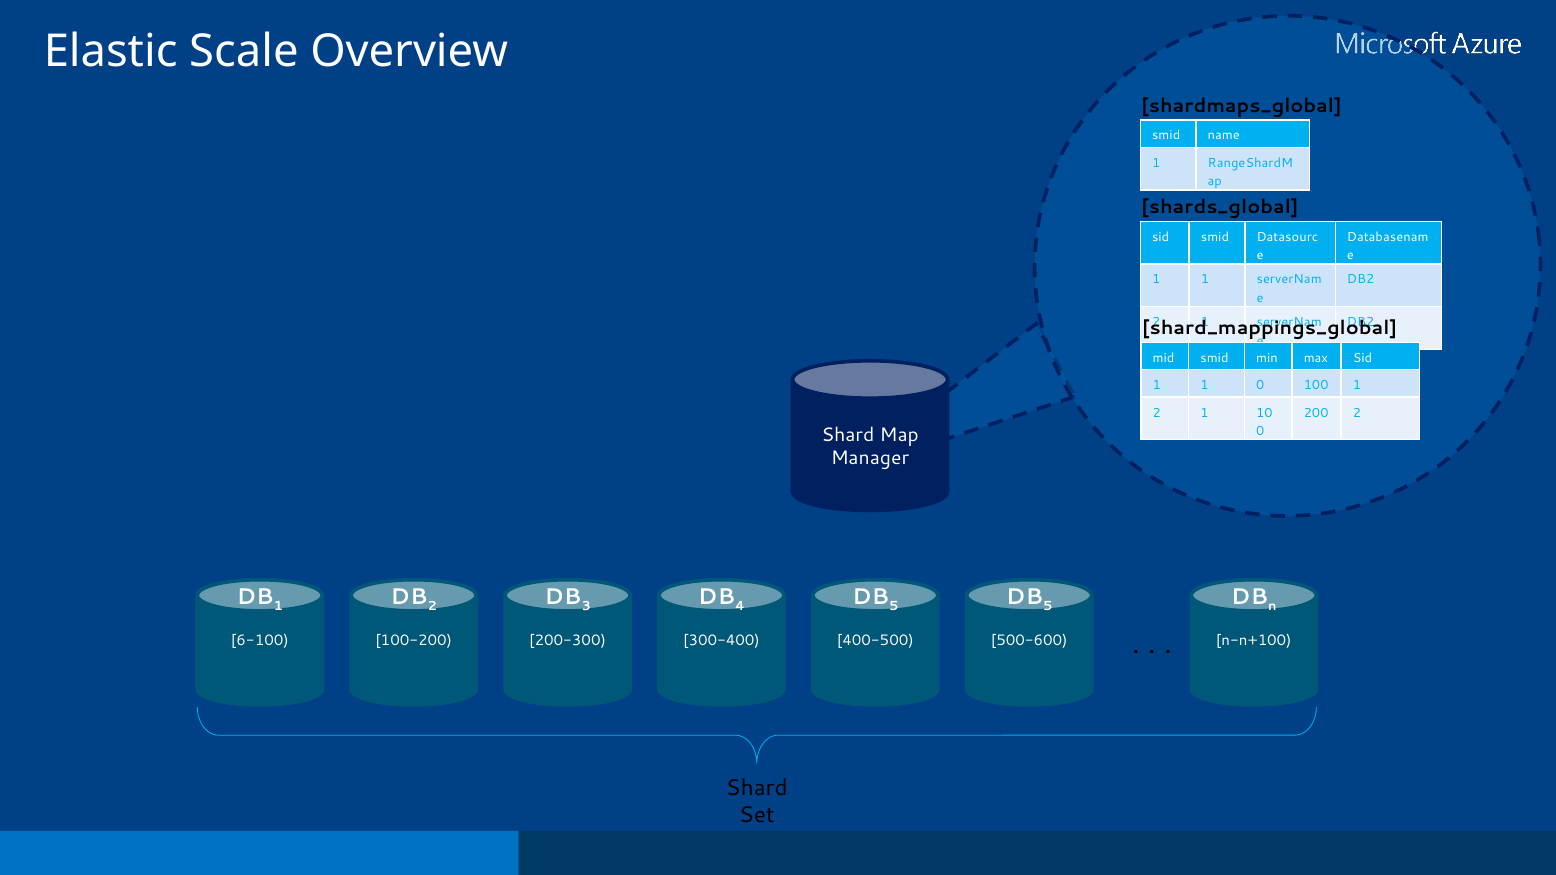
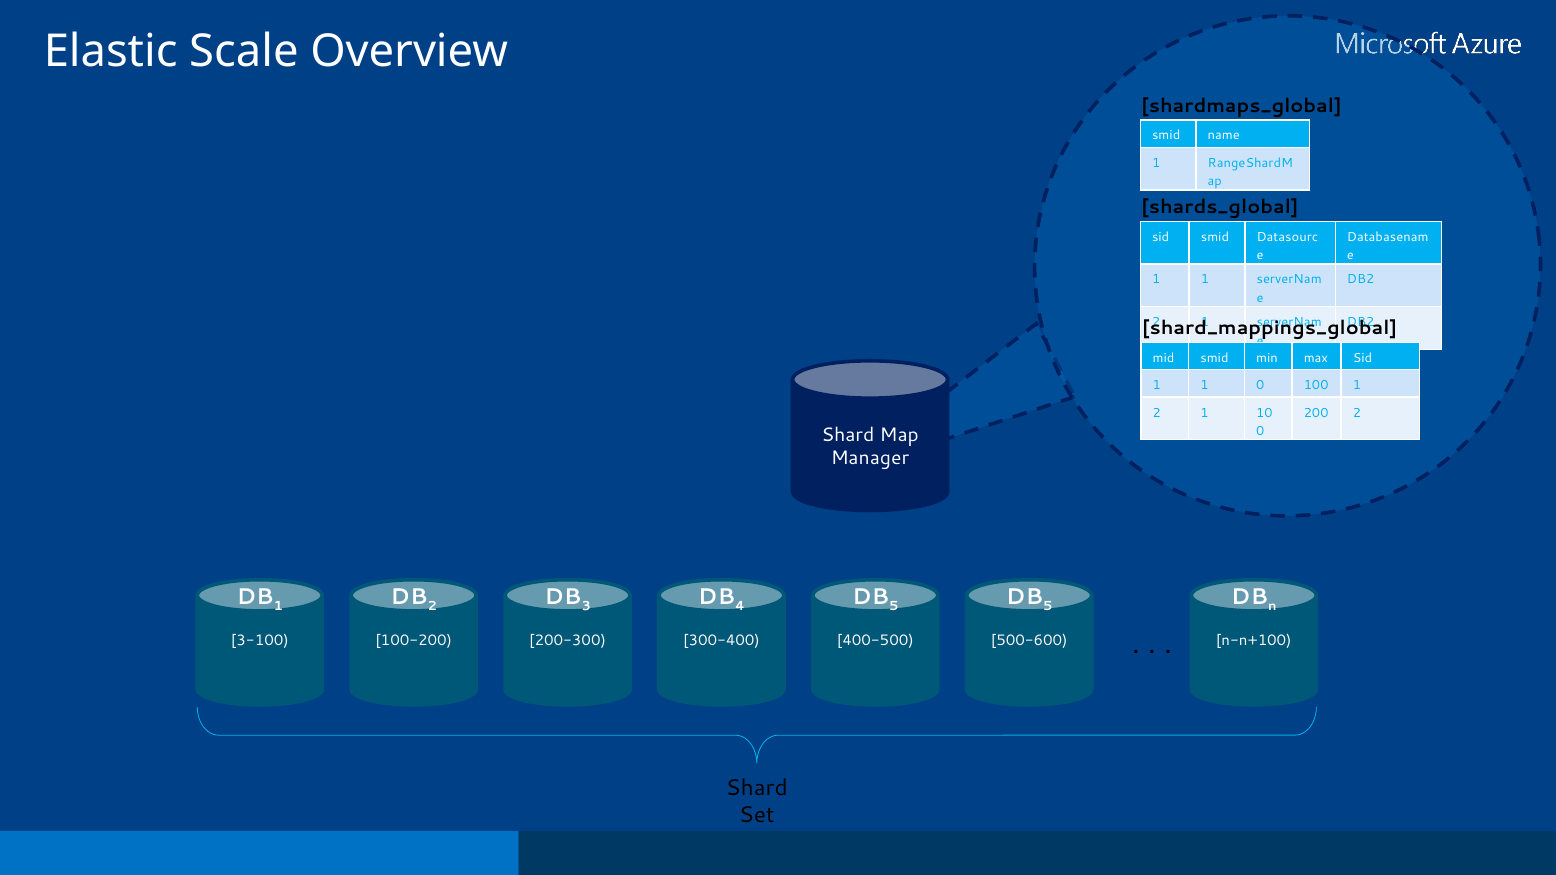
6-100: 6-100 -> 3-100
